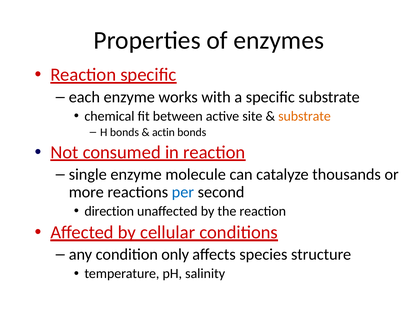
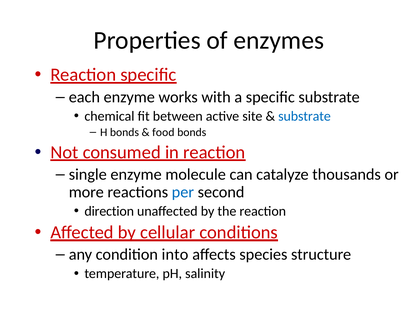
substrate at (305, 116) colour: orange -> blue
actin: actin -> food
only: only -> into
